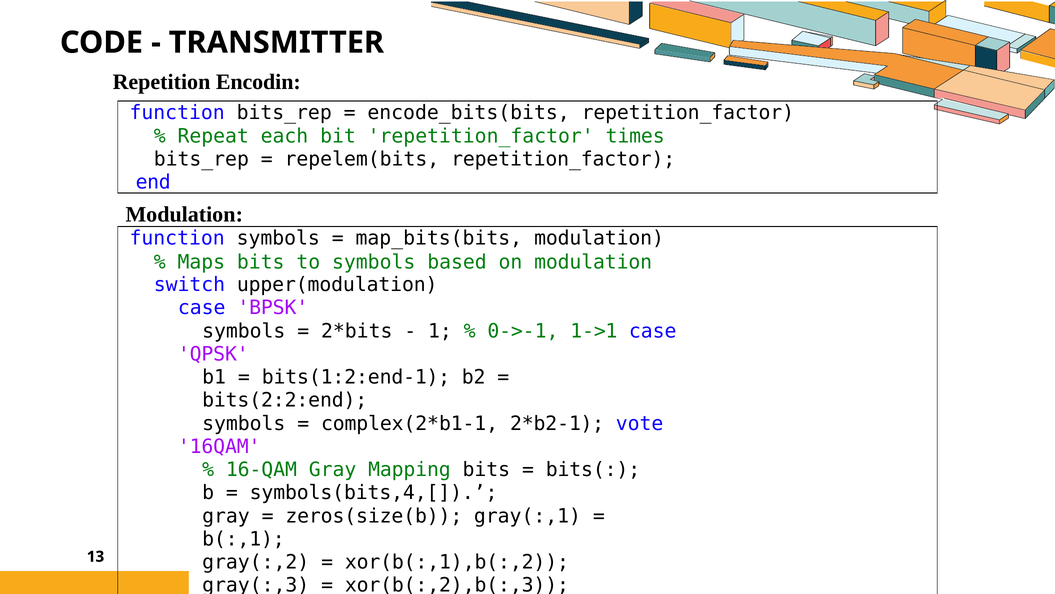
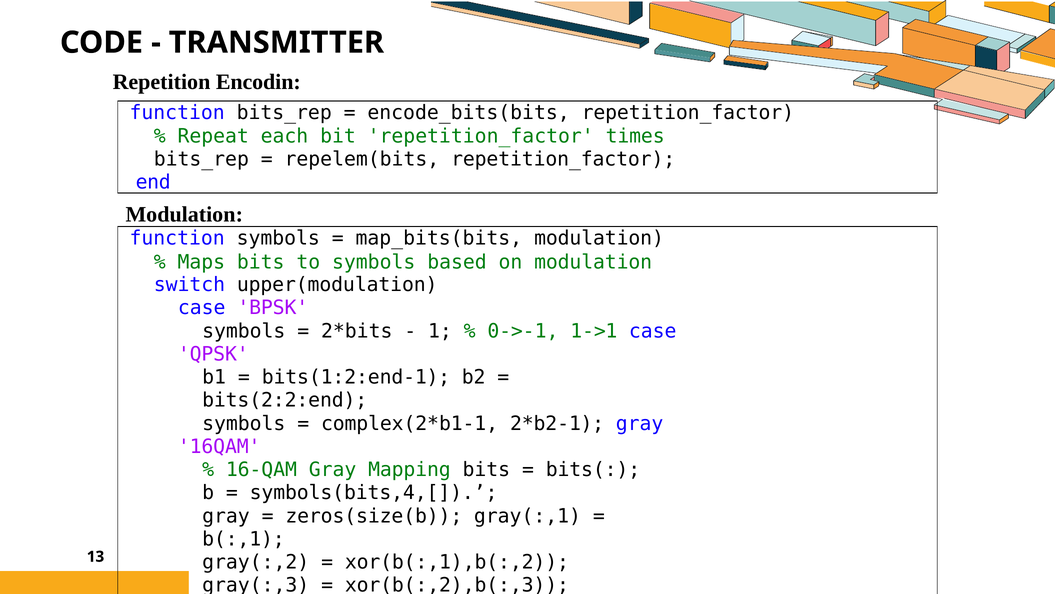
vote at (640, 423): vote -> gray
